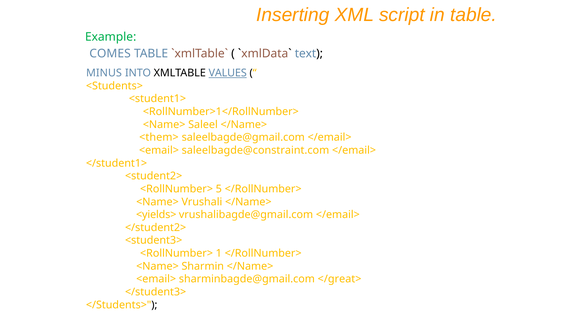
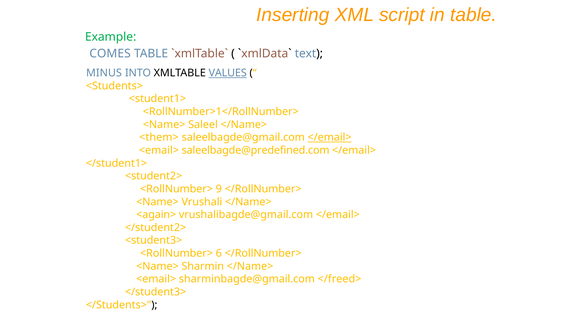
</email> at (330, 138) underline: none -> present
saleelbagde@constraint.com: saleelbagde@constraint.com -> saleelbagde@predefined.com
5: 5 -> 9
<yields>: <yields> -> <again>
1: 1 -> 6
</great>: </great> -> </freed>
